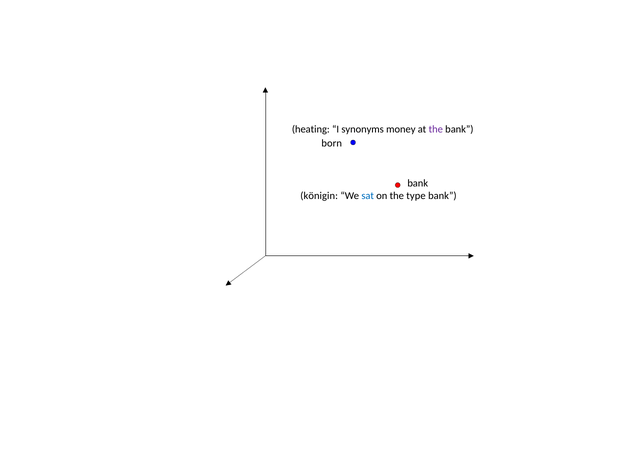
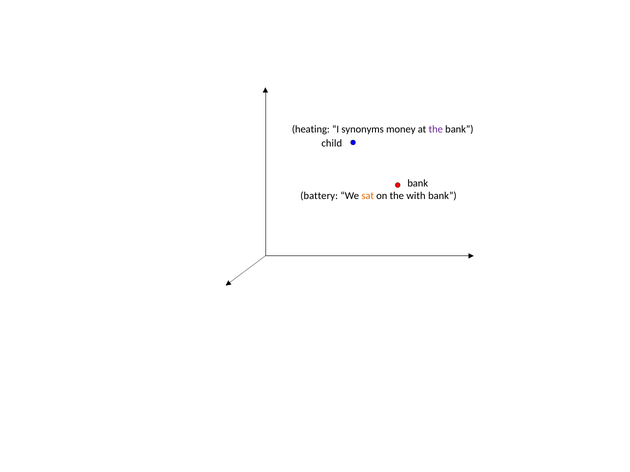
born: born -> child
königin: königin -> battery
sat colour: blue -> orange
type: type -> with
